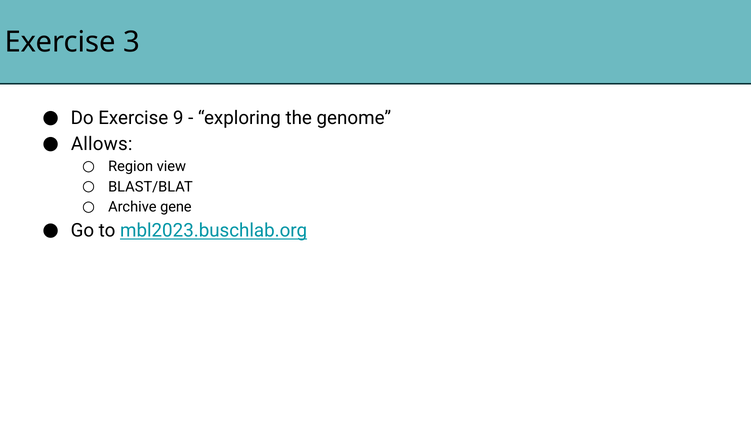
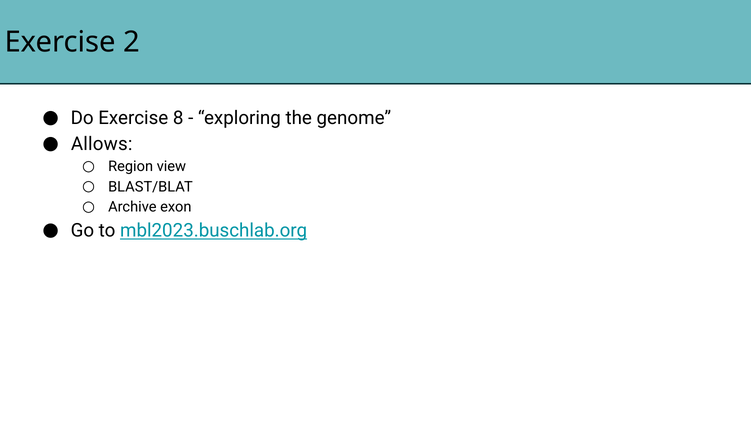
3: 3 -> 2
9: 9 -> 8
gene: gene -> exon
